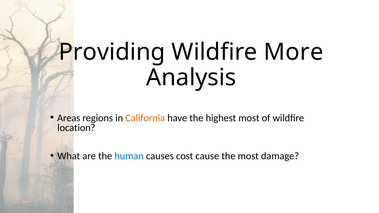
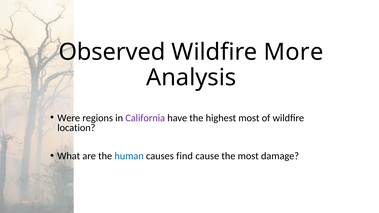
Providing: Providing -> Observed
Areas: Areas -> Were
California colour: orange -> purple
cost: cost -> find
